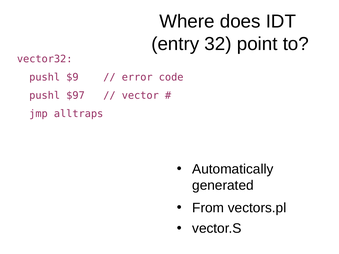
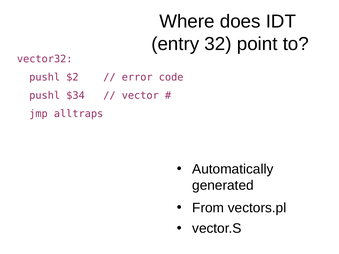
$9: $9 -> $2
$97: $97 -> $34
